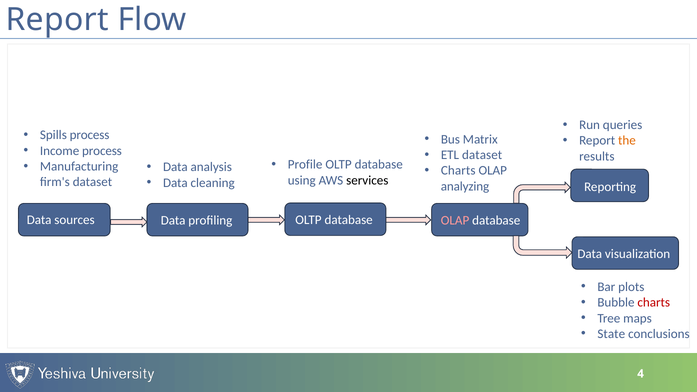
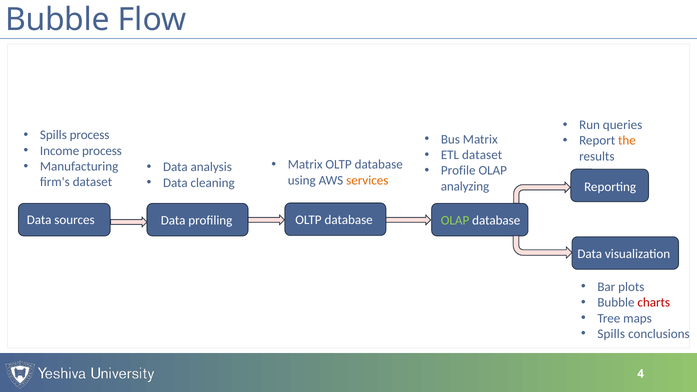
Report at (57, 20): Report -> Bubble
Profile at (305, 165): Profile -> Matrix
Charts at (458, 171): Charts -> Profile
services colour: black -> orange
OLAP at (455, 220) colour: pink -> light green
State at (611, 334): State -> Spills
